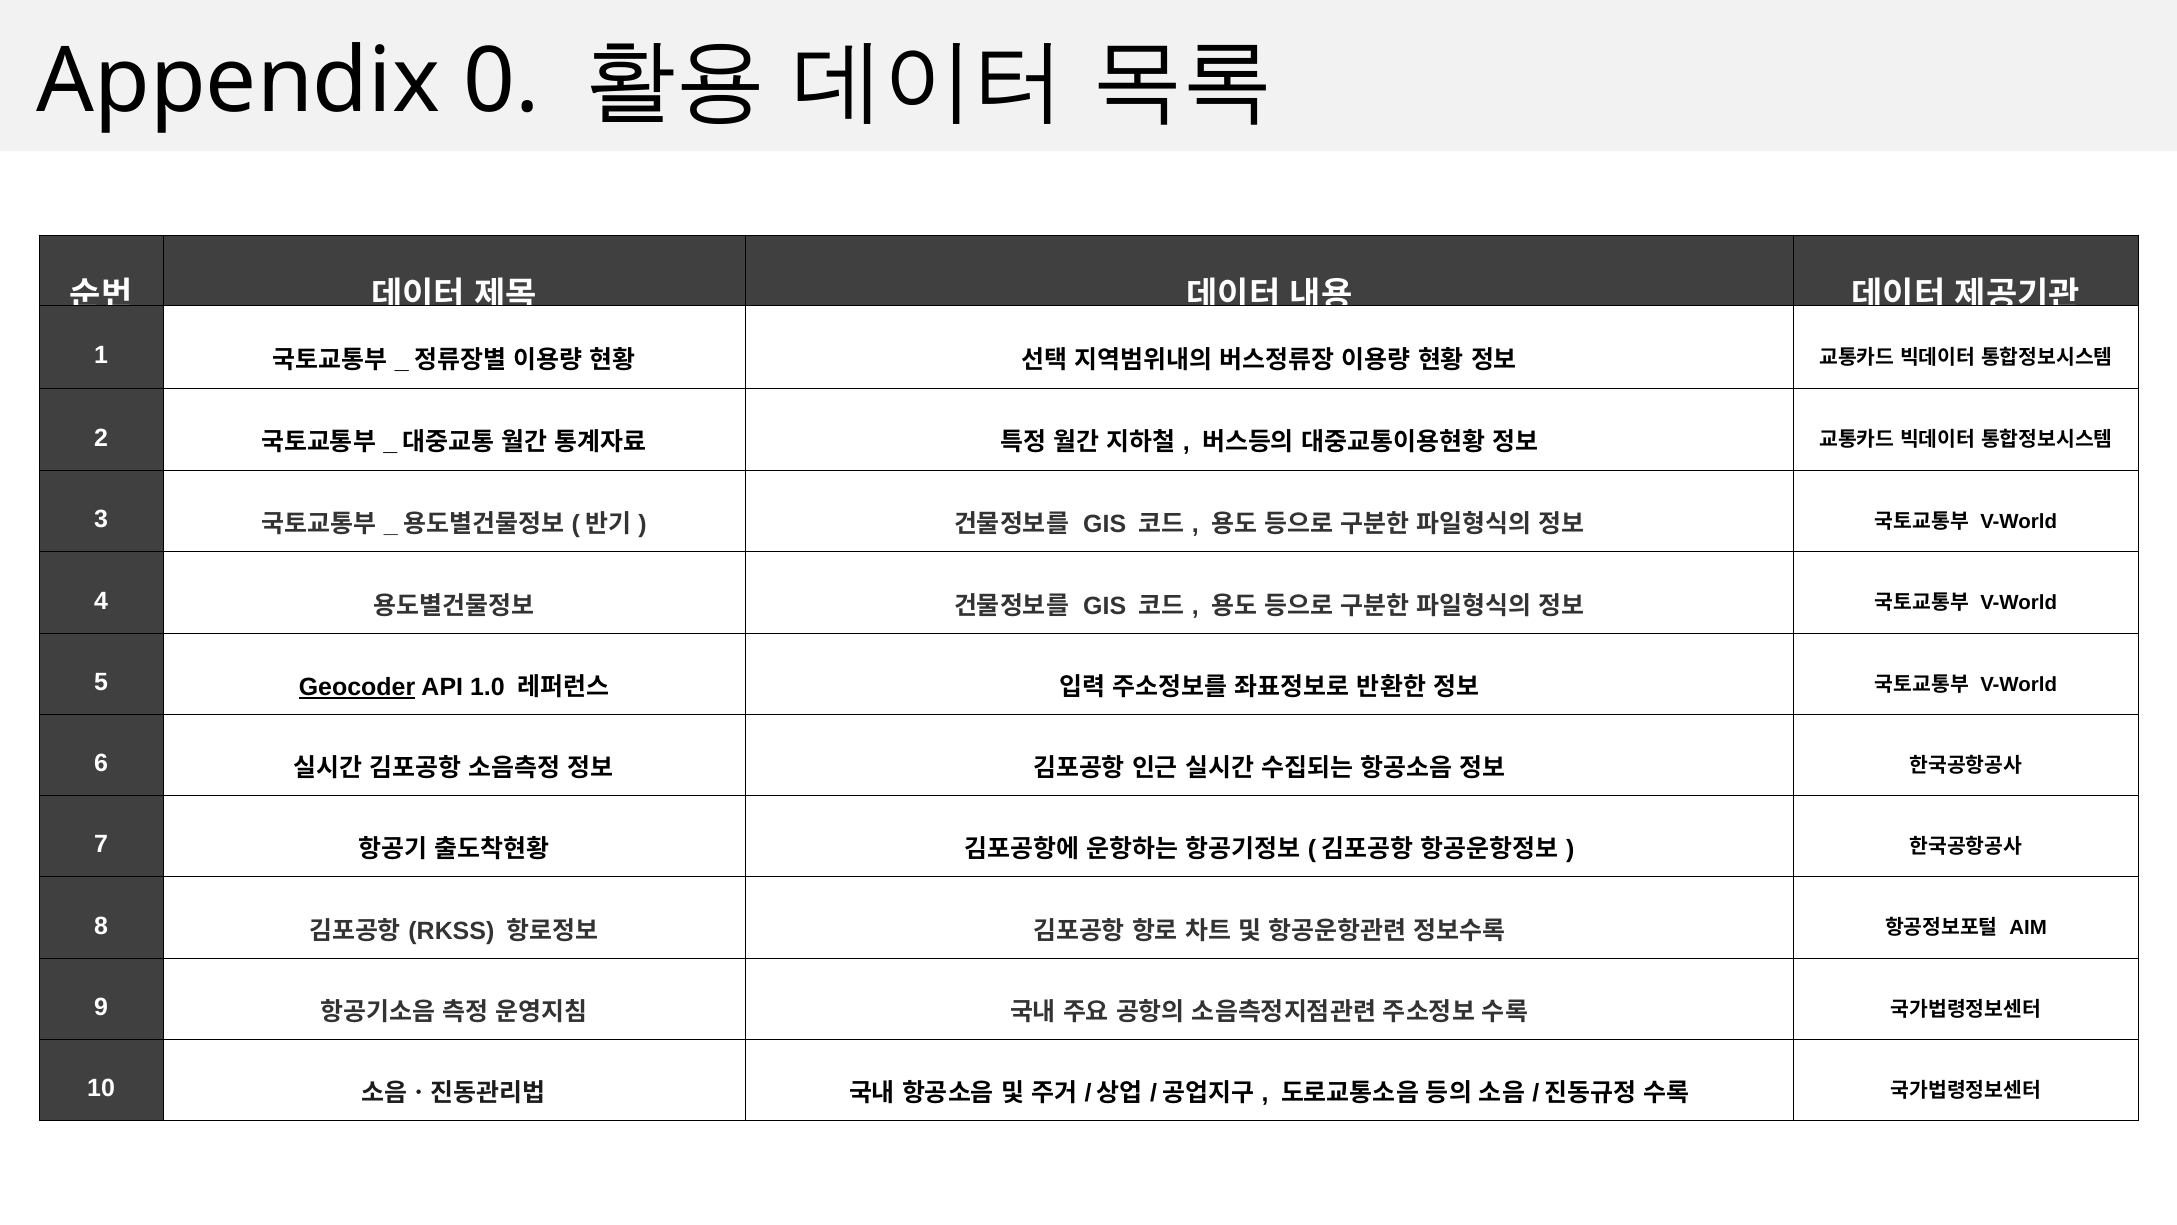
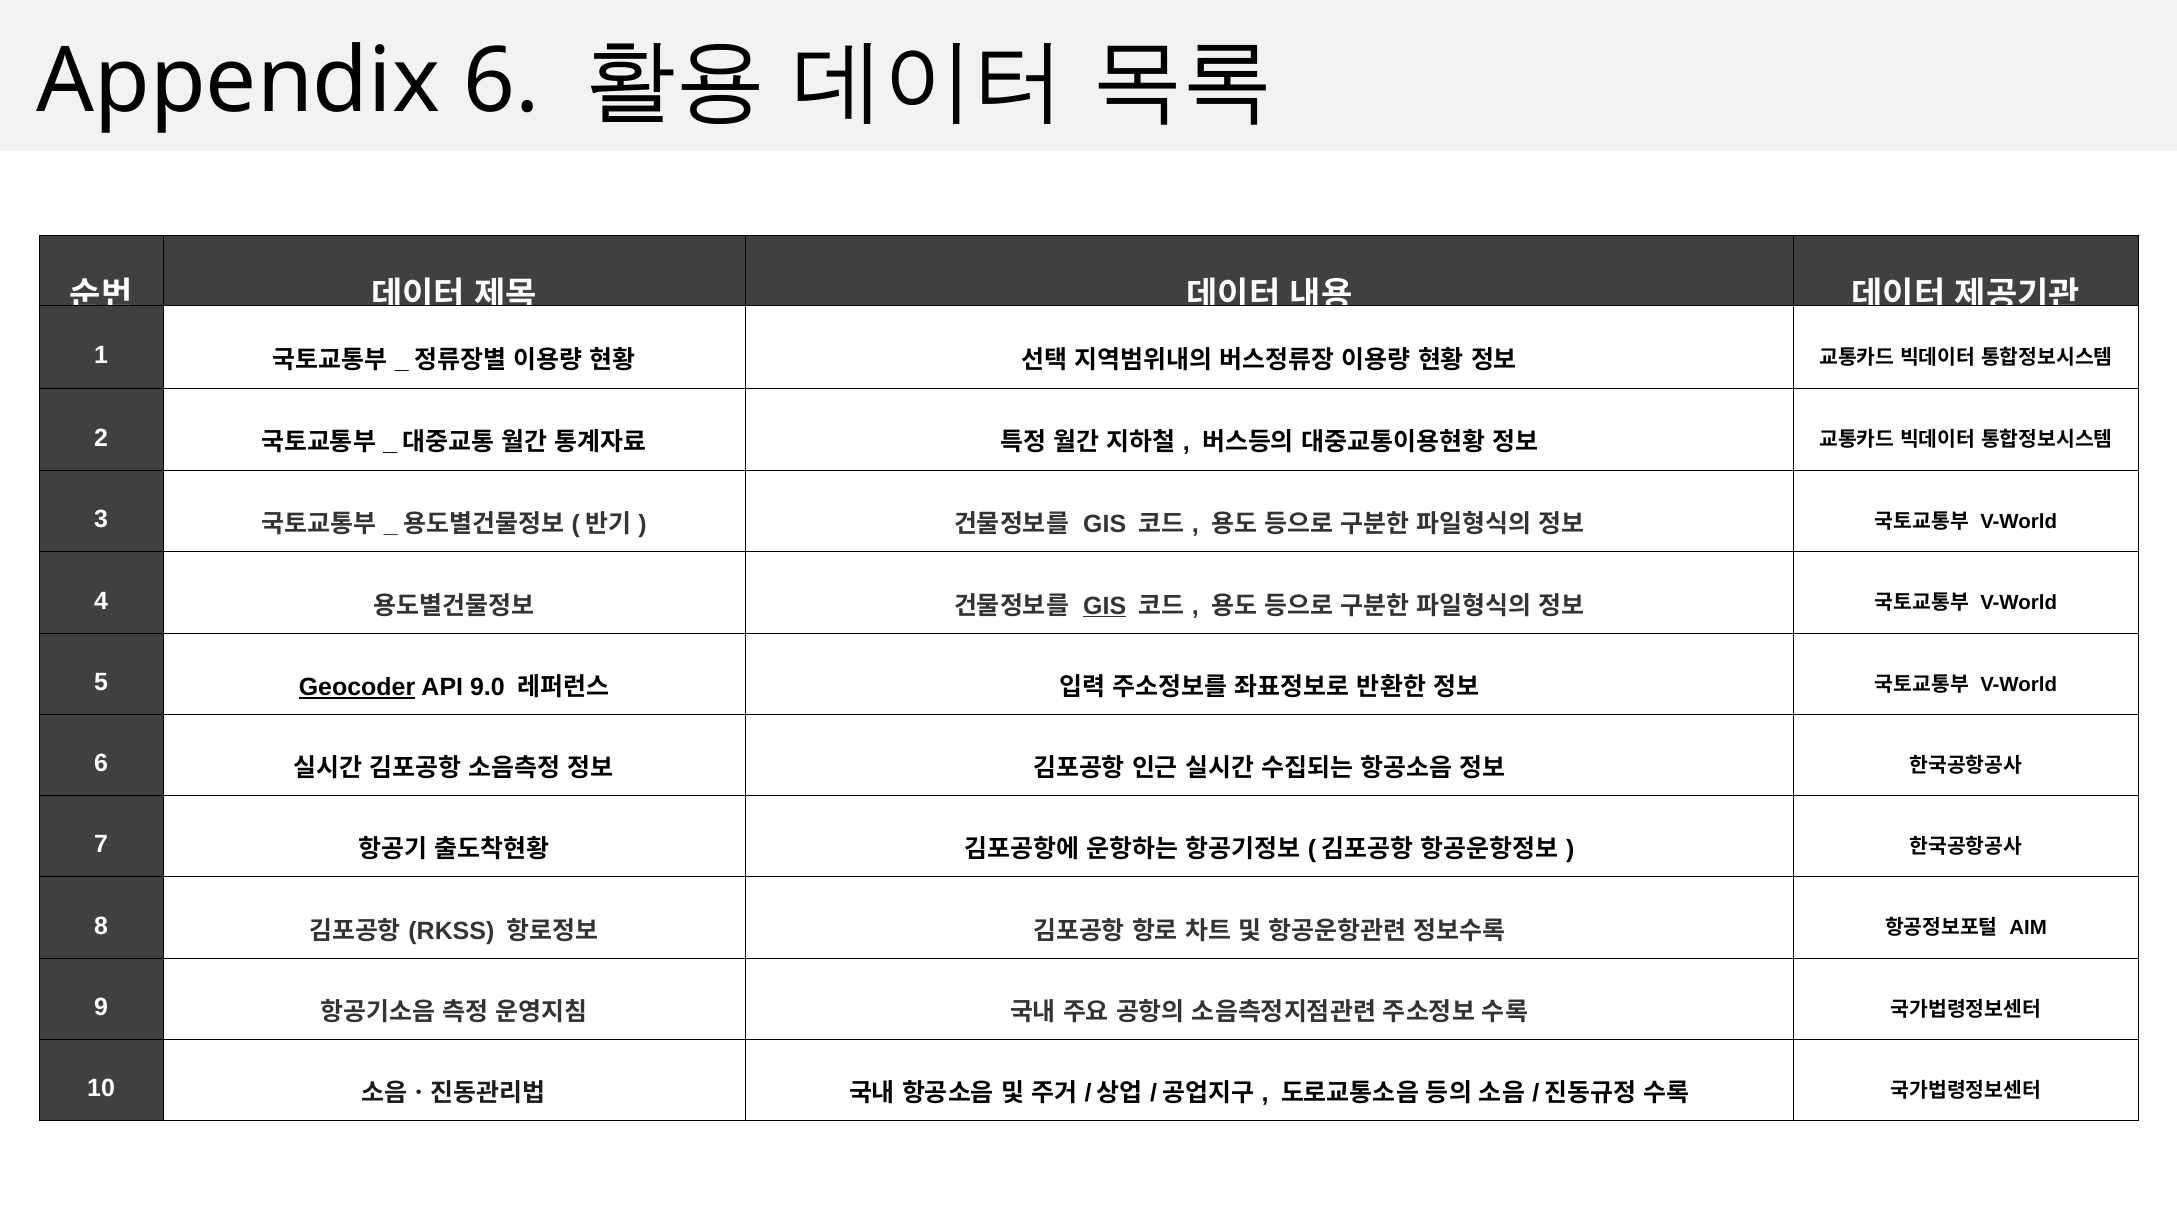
Appendix 0: 0 -> 6
GIS at (1105, 606) underline: none -> present
1.0: 1.0 -> 9.0
